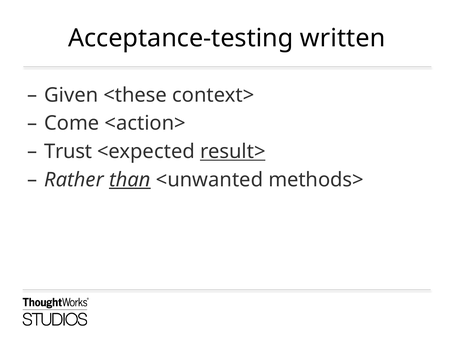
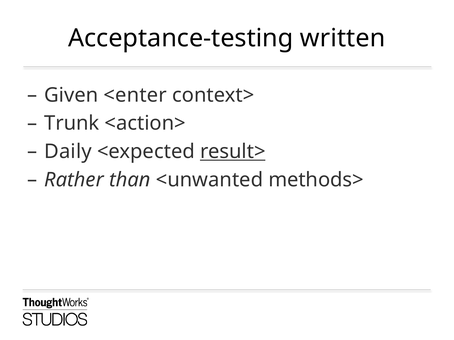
<these: <these -> <enter
Come: Come -> Trunk
Trust: Trust -> Daily
than underline: present -> none
